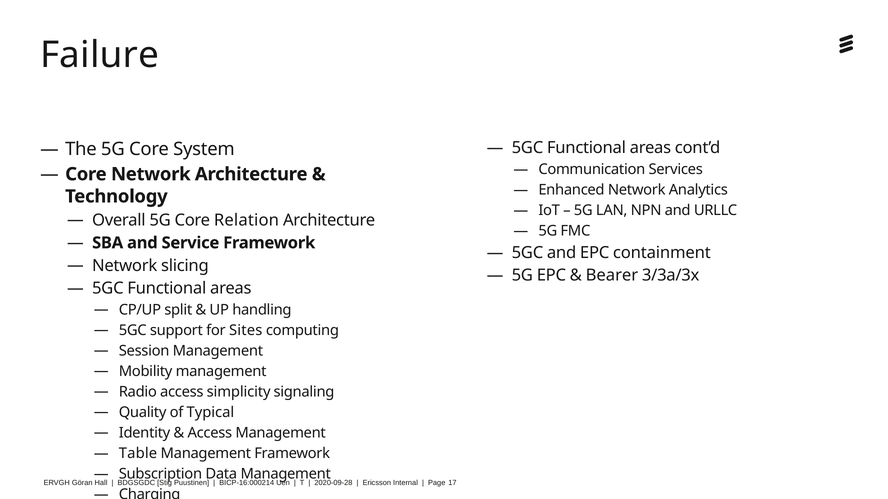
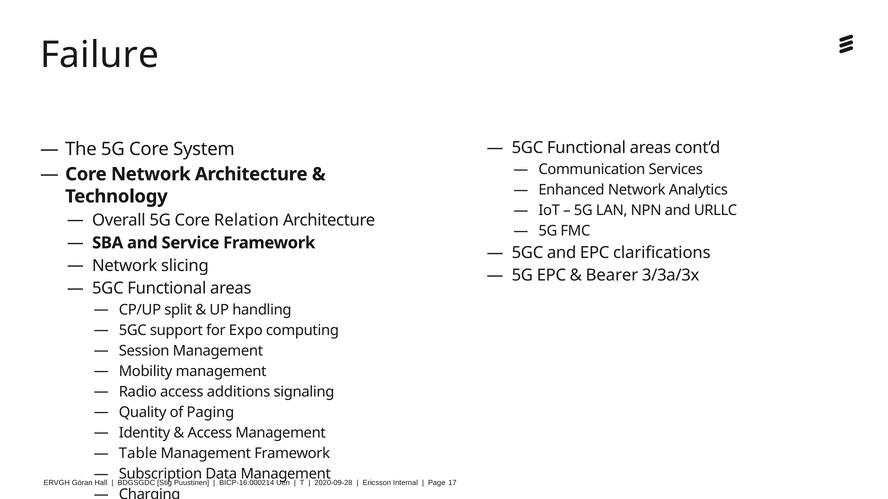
containment: containment -> clarifications
Sites: Sites -> Expo
simplicity: simplicity -> additions
Typical: Typical -> Paging
